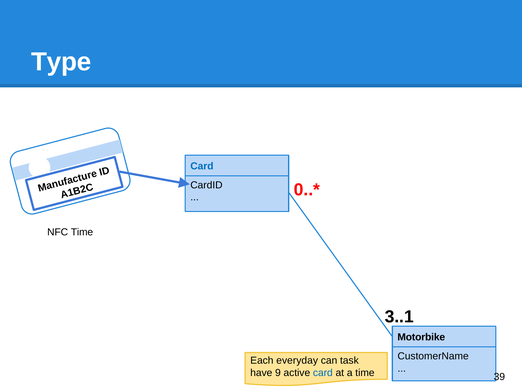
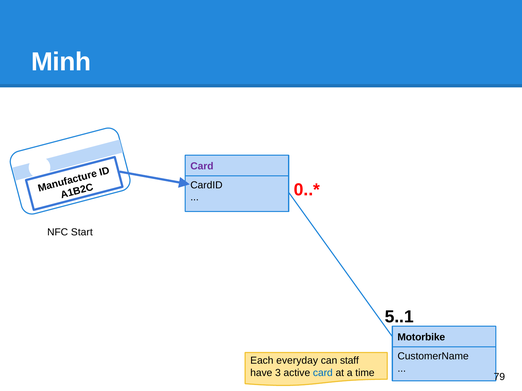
Type: Type -> Minh
Card at (202, 166) colour: blue -> purple
NFC Time: Time -> Start
3..1: 3..1 -> 5..1
task: task -> staff
9: 9 -> 3
39: 39 -> 79
